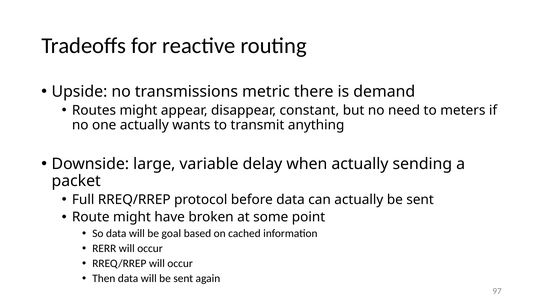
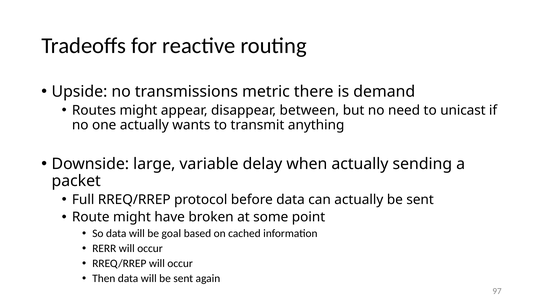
constant: constant -> between
meters: meters -> unicast
